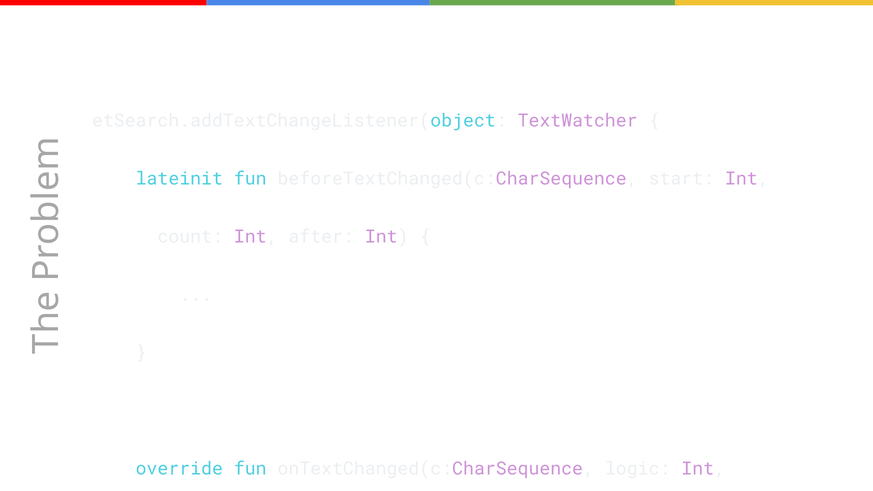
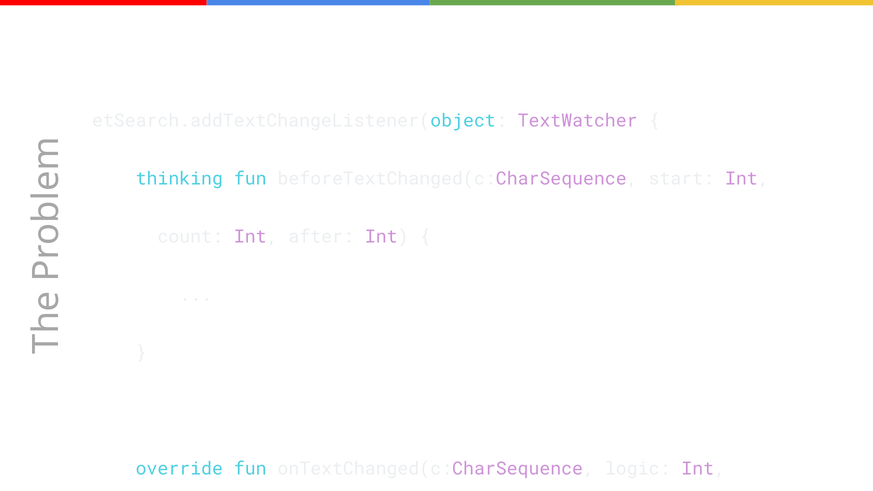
lateinit: lateinit -> thinking
